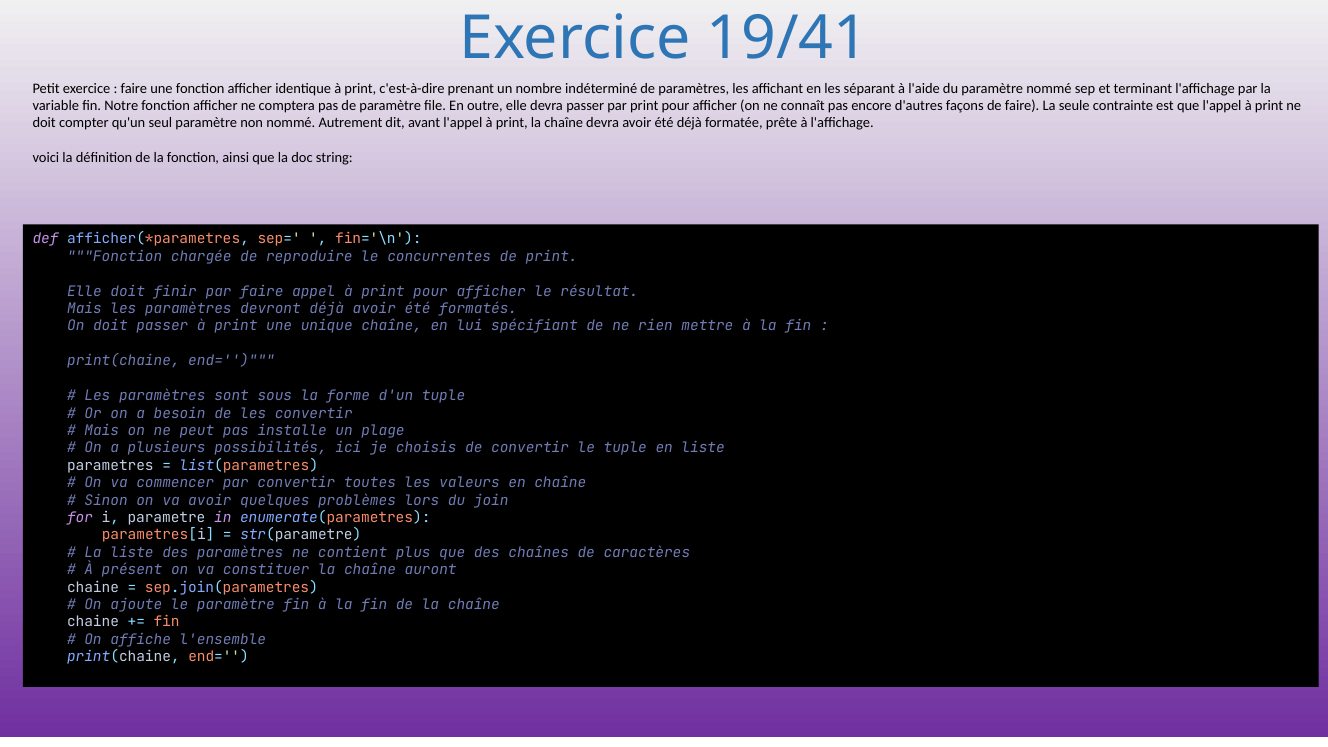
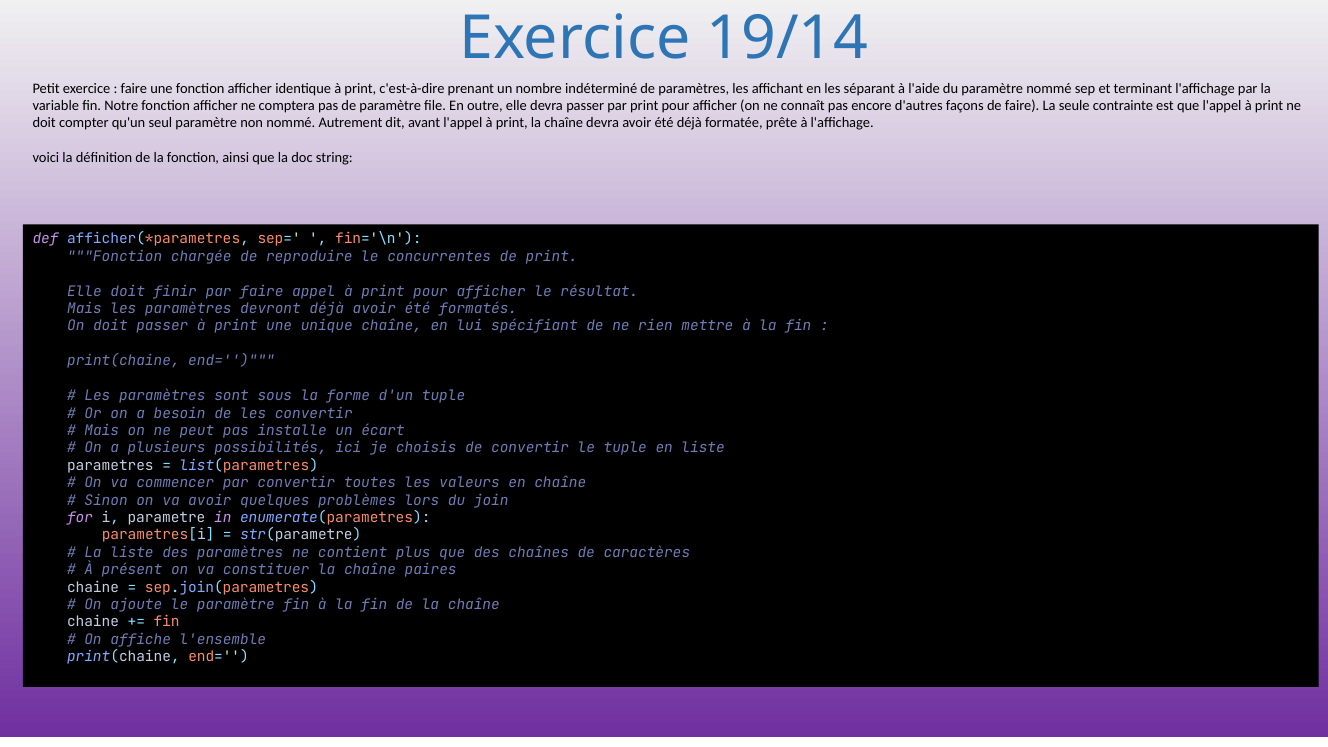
19/41: 19/41 -> 19/14
plage: plage -> écart
auront: auront -> paires
